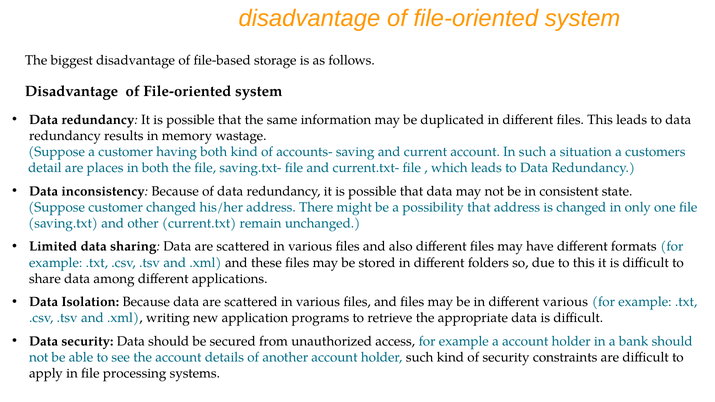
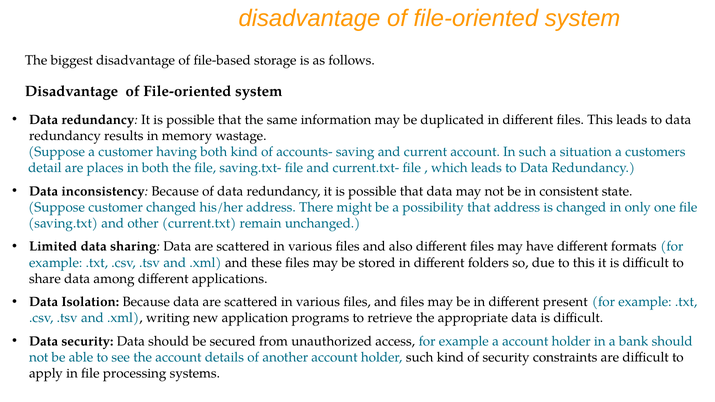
different various: various -> present
